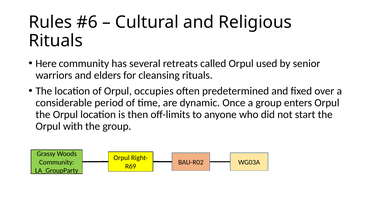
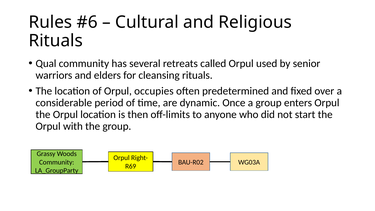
Here: Here -> Qual
